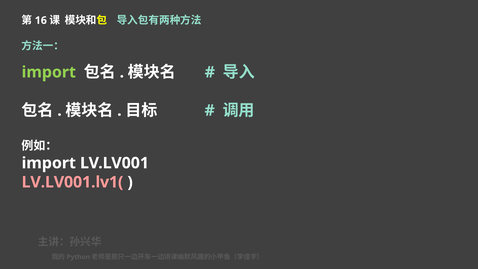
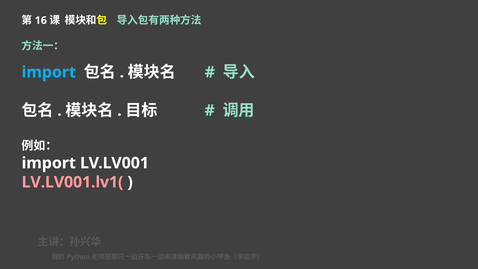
import at (49, 72) colour: light green -> light blue
